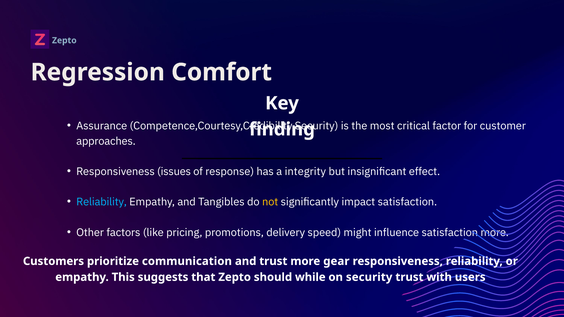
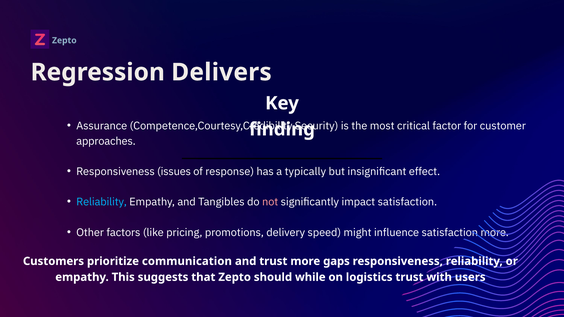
Comfort: Comfort -> Delivers
integrity: integrity -> typically
not colour: yellow -> pink
gear: gear -> gaps
security: security -> logistics
